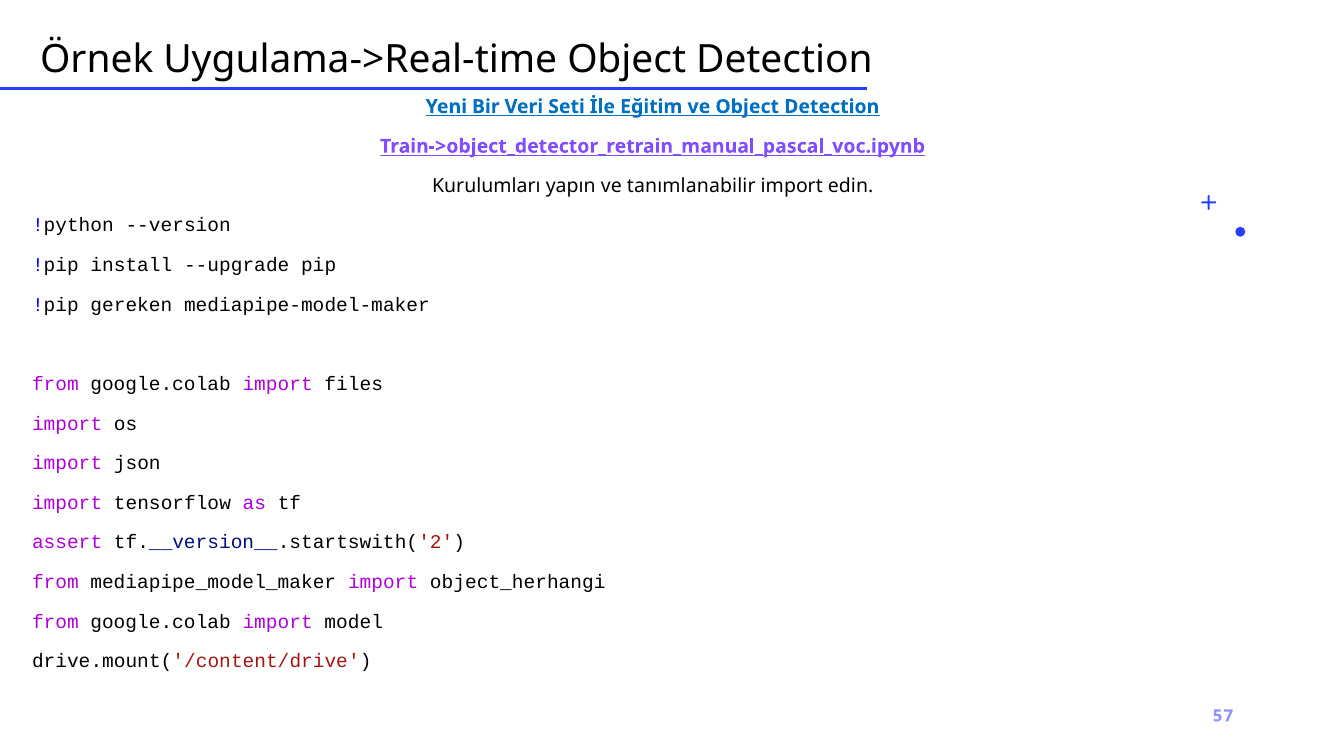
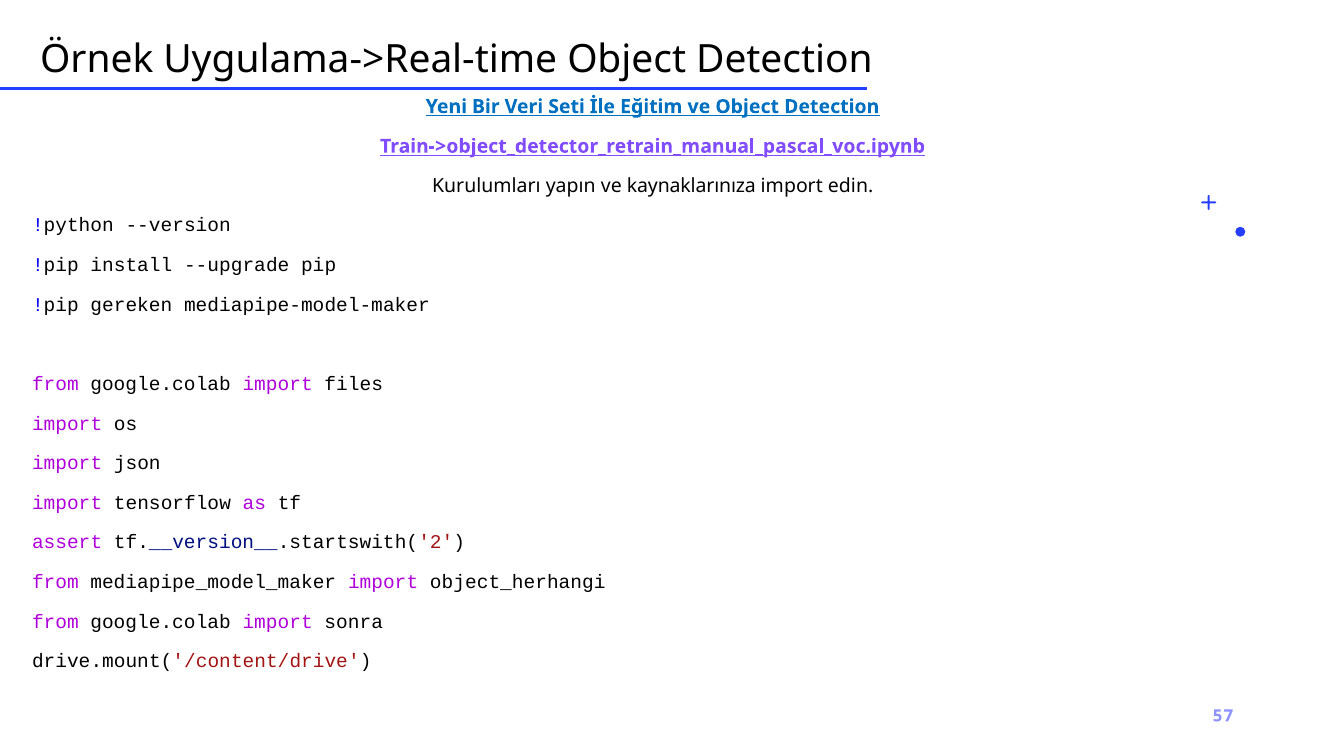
tanımlanabilir: tanımlanabilir -> kaynaklarınıza
model: model -> sonra
